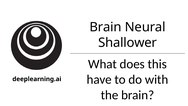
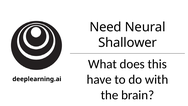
Brain at (105, 27): Brain -> Need
